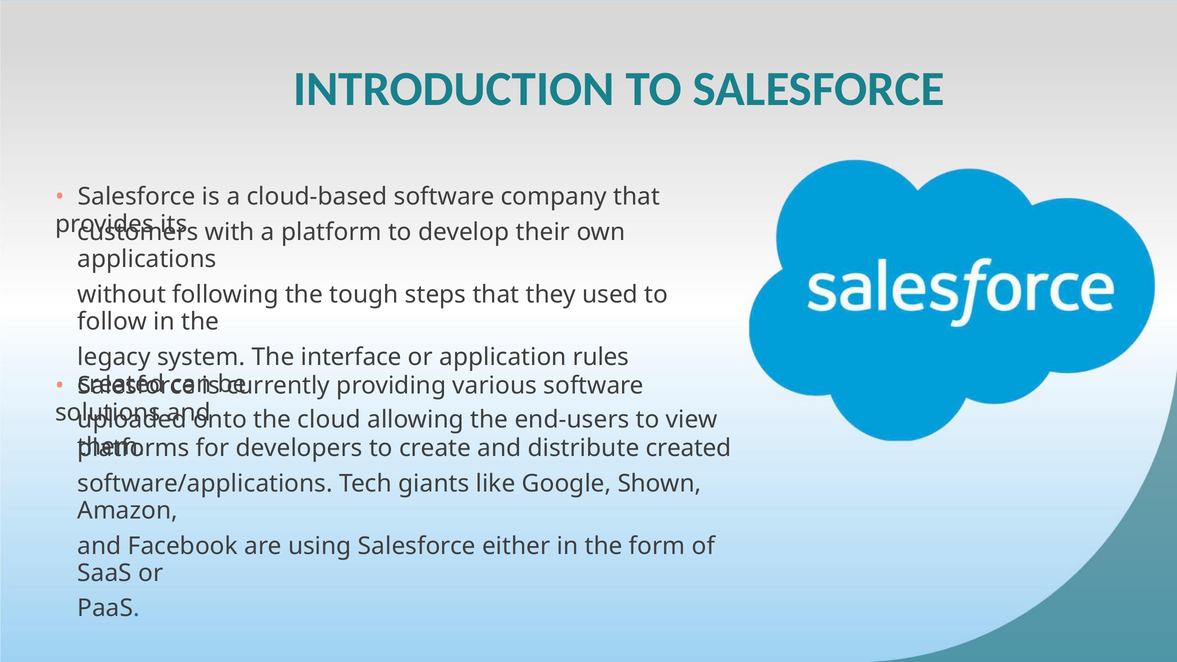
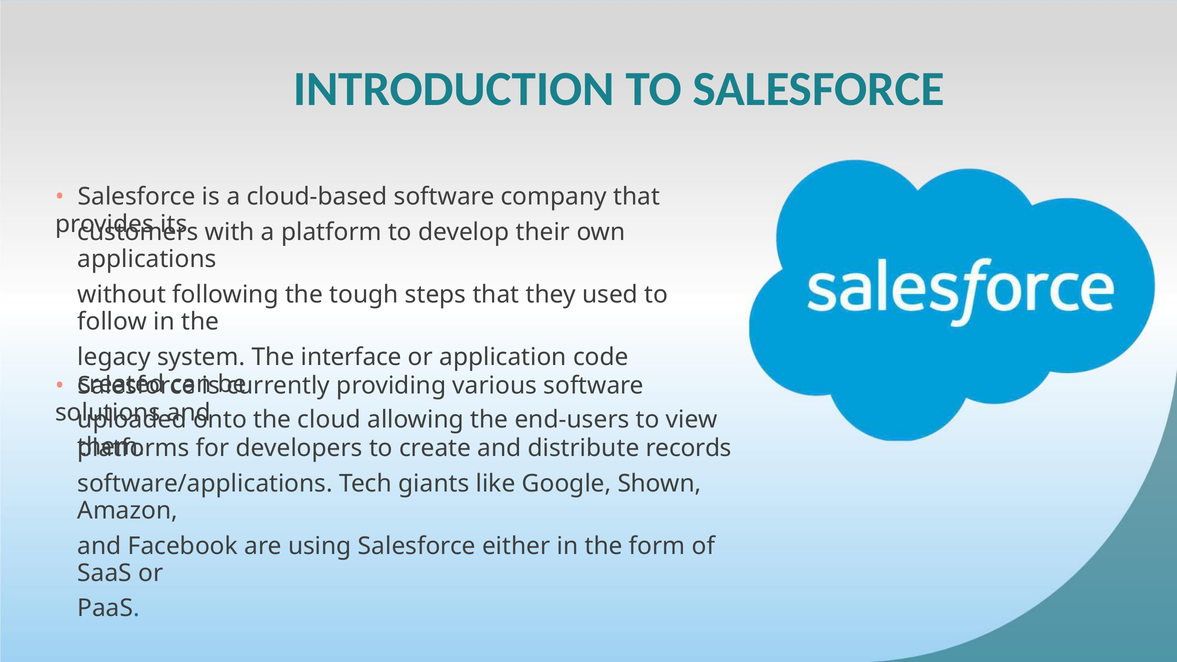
rules: rules -> code
distribute created: created -> records
